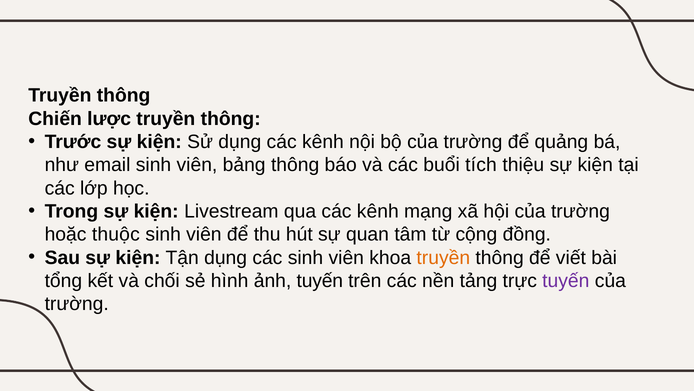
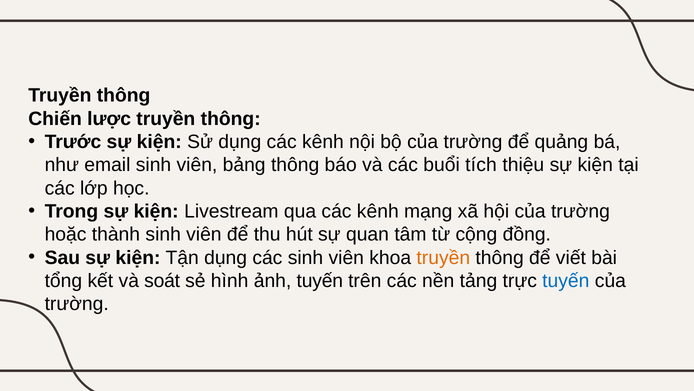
thuộc: thuộc -> thành
chối: chối -> soát
tuyến at (566, 280) colour: purple -> blue
